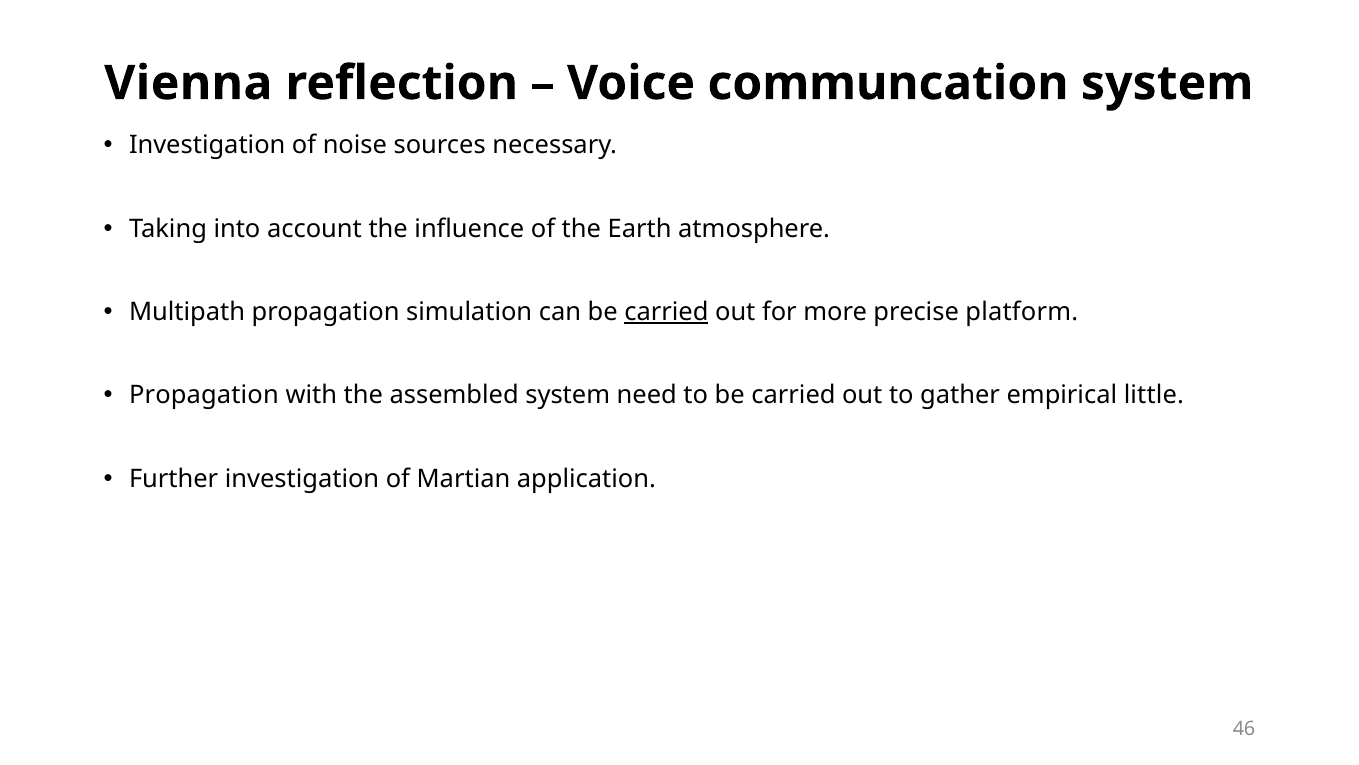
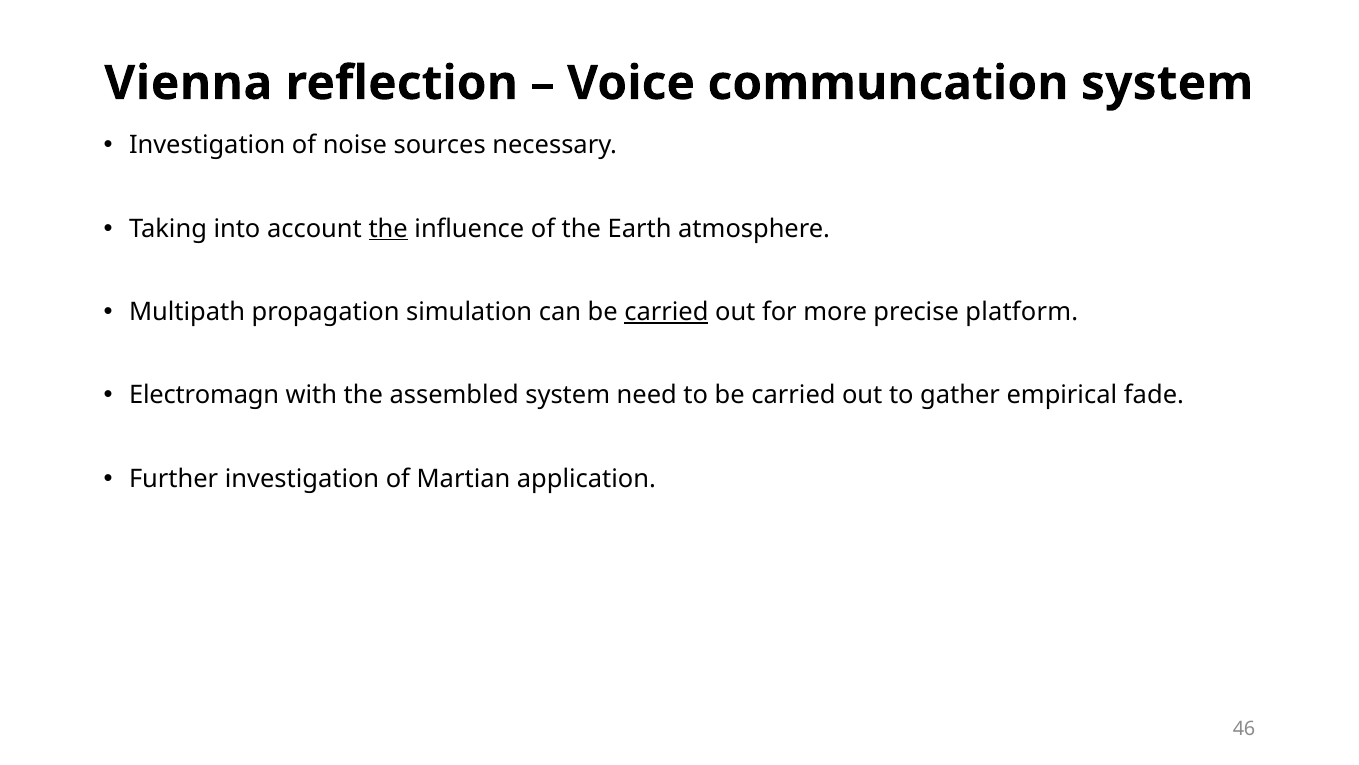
the at (388, 228) underline: none -> present
Propagation at (204, 395): Propagation -> Electromagn
little: little -> fade
